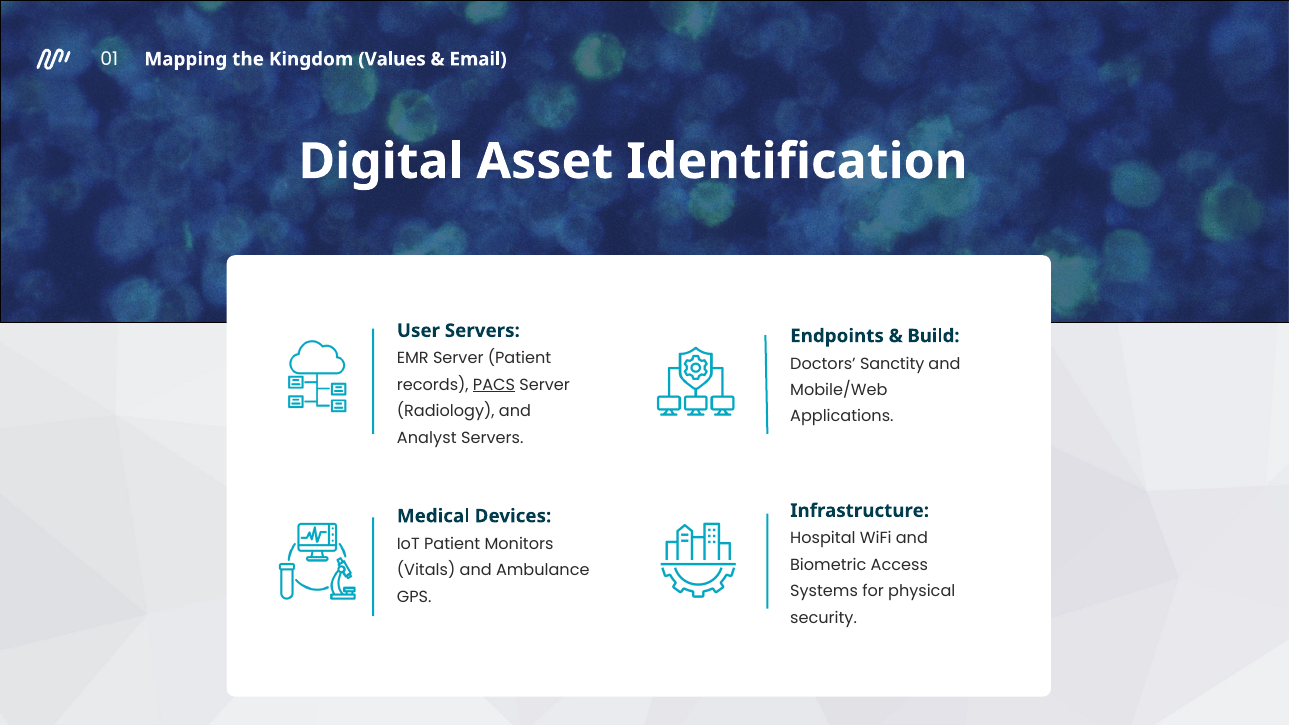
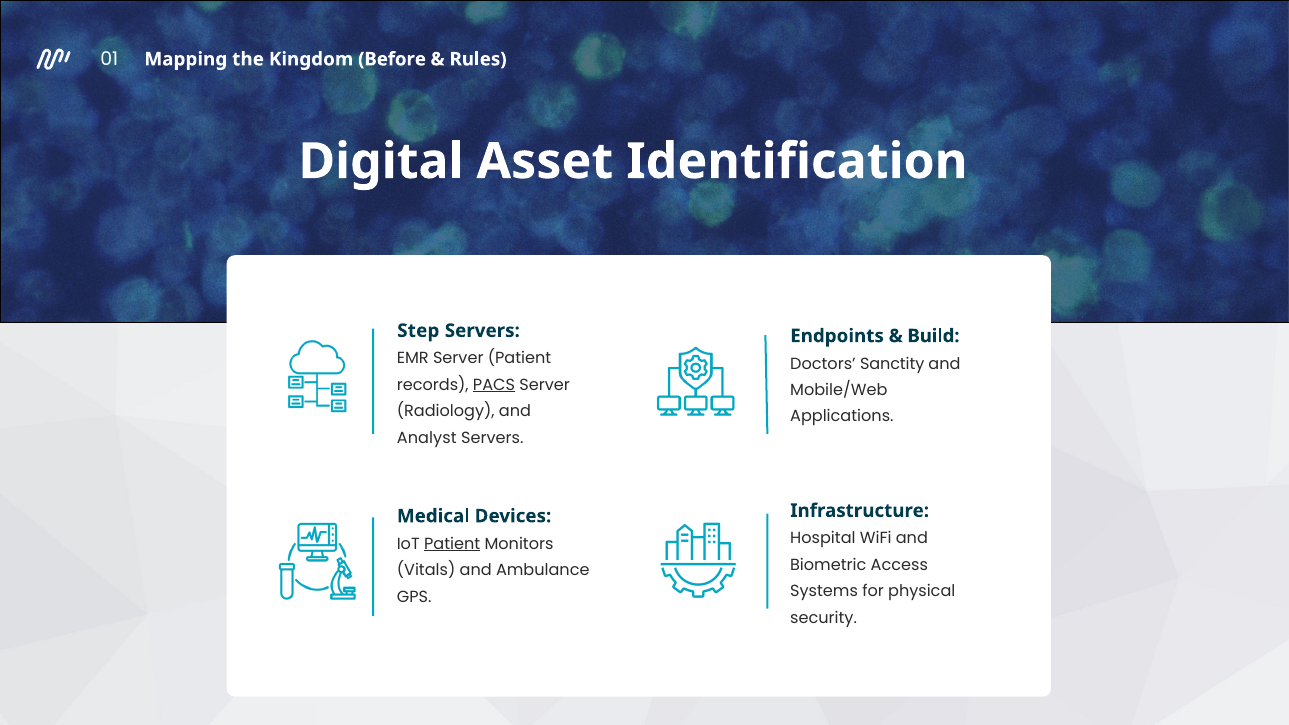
Values: Values -> Before
Email: Email -> Rules
User: User -> Step
Patient at (452, 544) underline: none -> present
